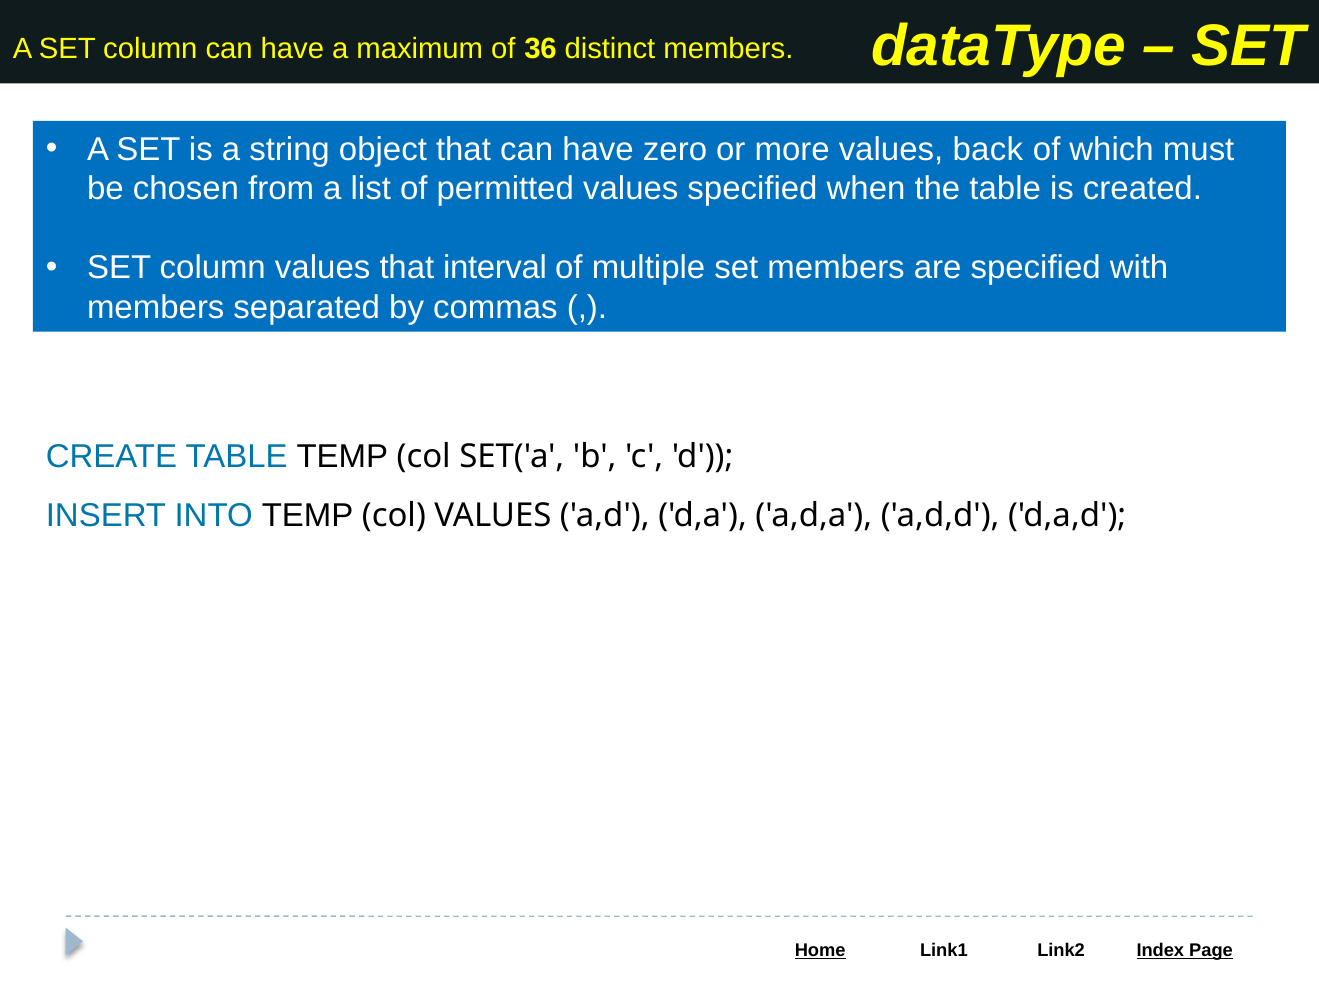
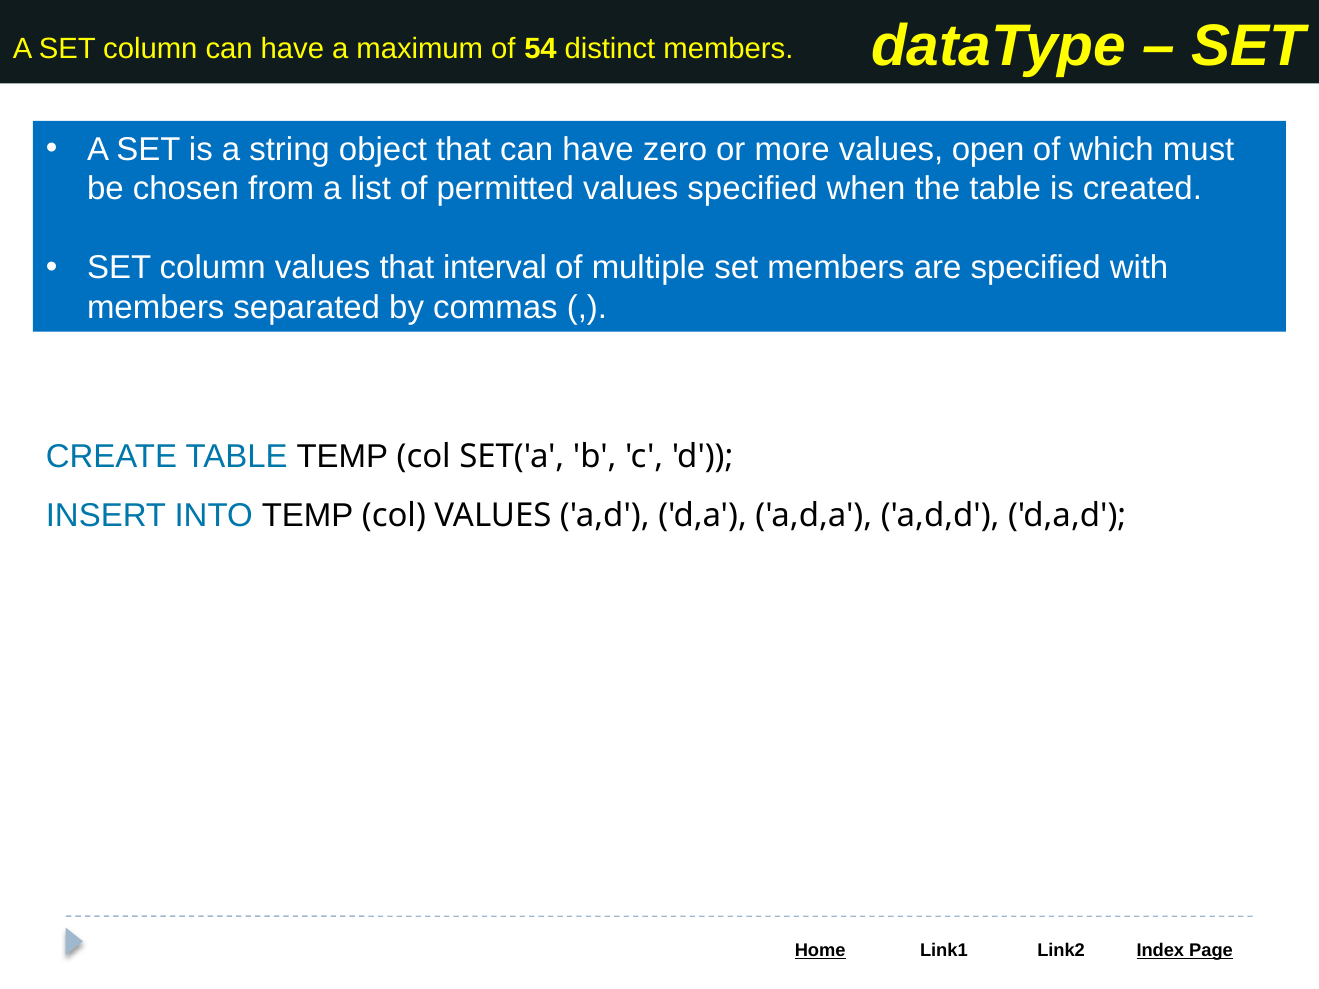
36: 36 -> 54
back: back -> open
